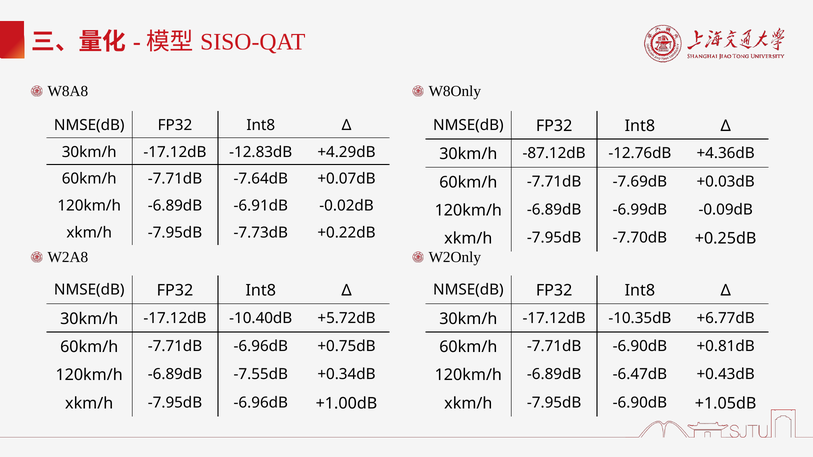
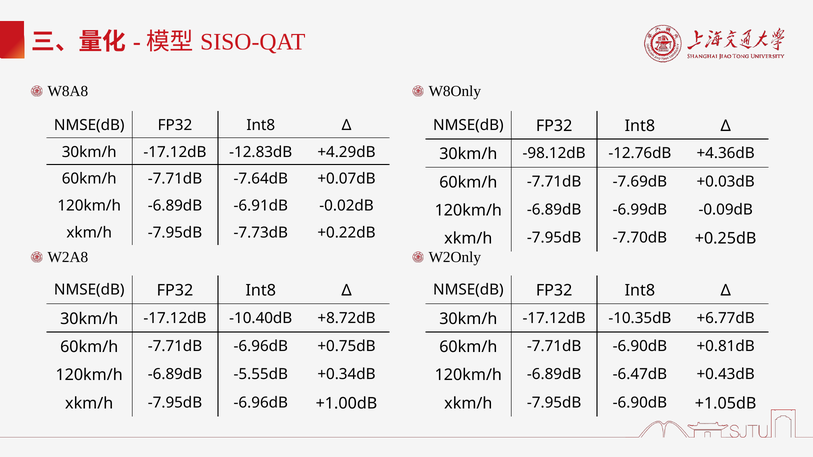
-87.12dB: -87.12dB -> -98.12dB
+5.72dB: +5.72dB -> +8.72dB
-7.55dB: -7.55dB -> -5.55dB
